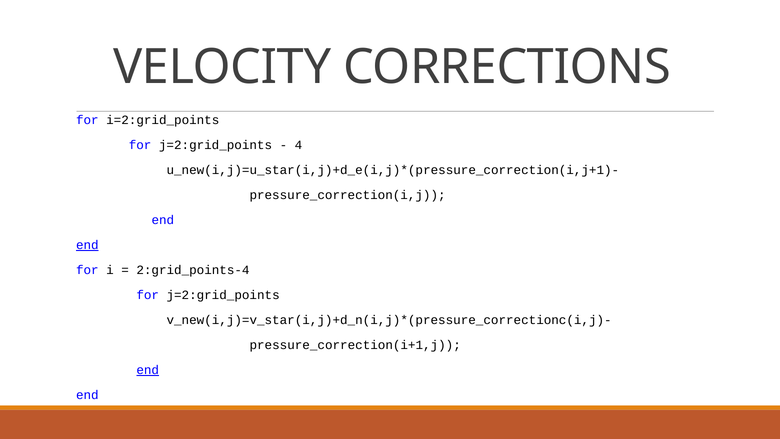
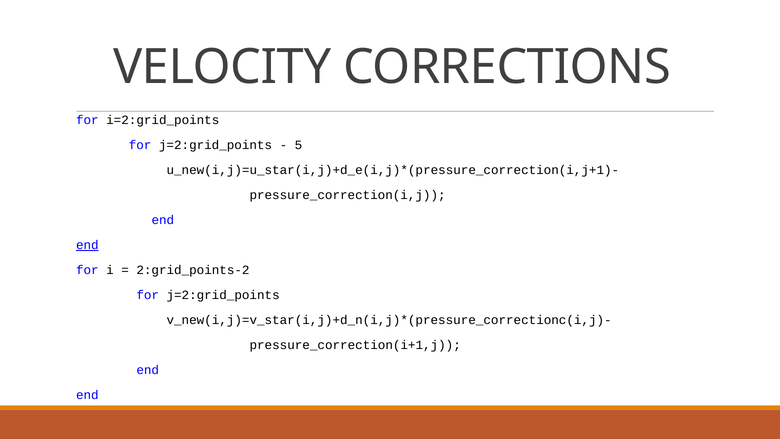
4: 4 -> 5
2:grid_points-4: 2:grid_points-4 -> 2:grid_points-2
end at (148, 370) underline: present -> none
